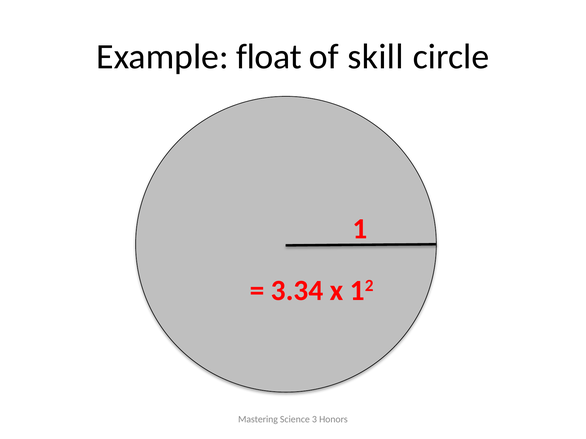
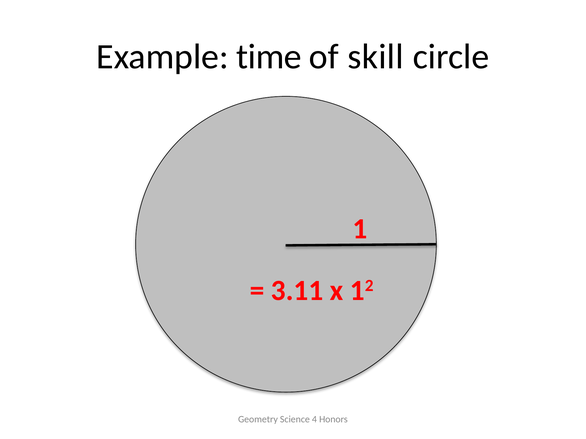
float: float -> time
3.34: 3.34 -> 3.11
Mastering: Mastering -> Geometry
3: 3 -> 4
